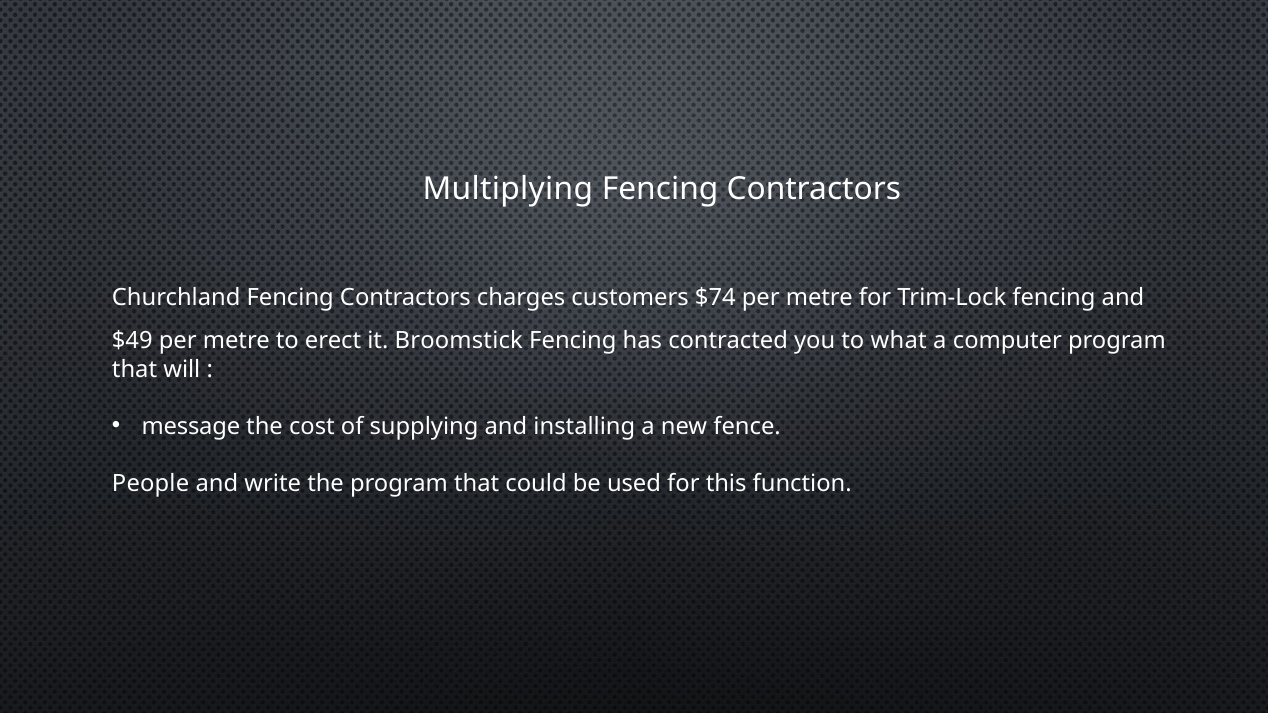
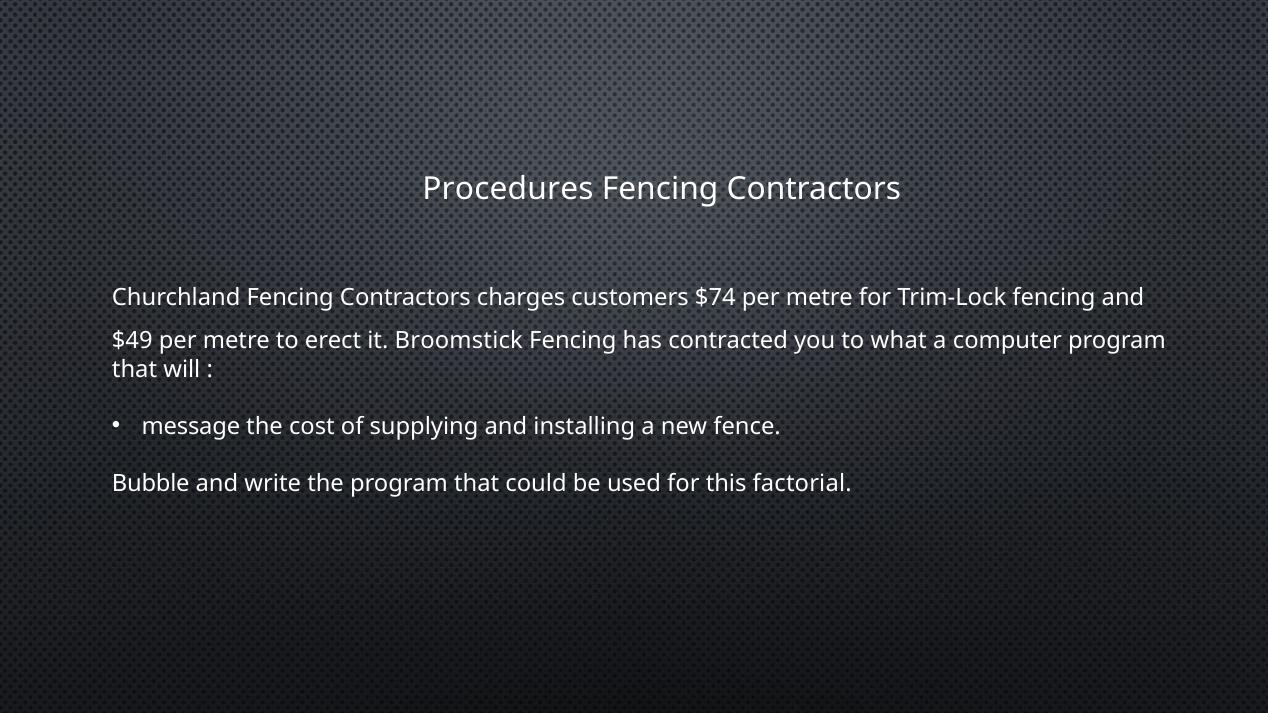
Multiplying: Multiplying -> Procedures
People: People -> Bubble
function: function -> factorial
